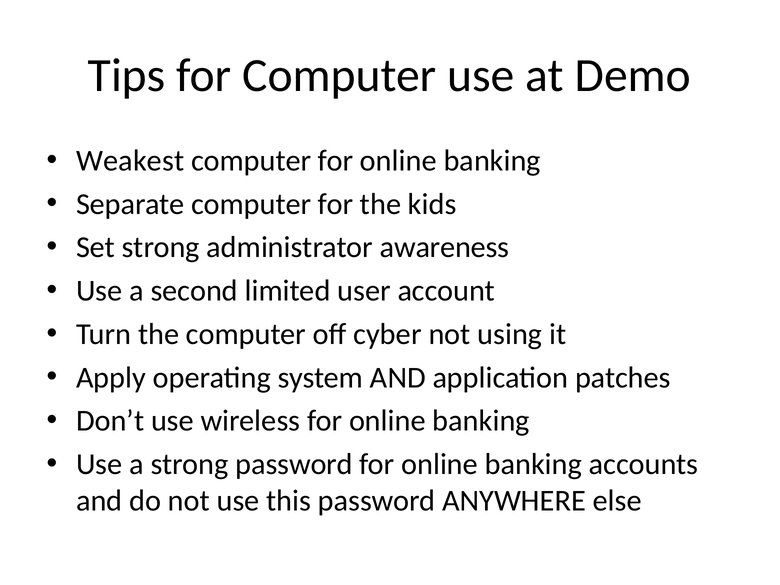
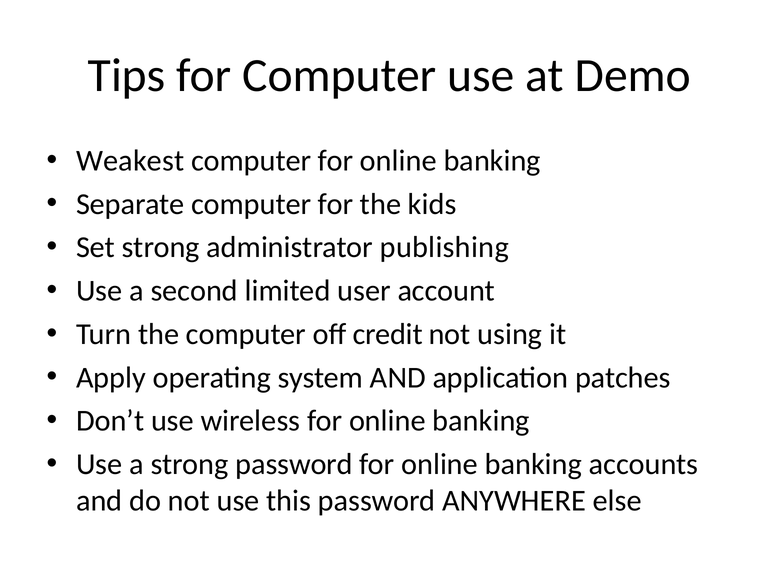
awareness: awareness -> publishing
cyber: cyber -> credit
